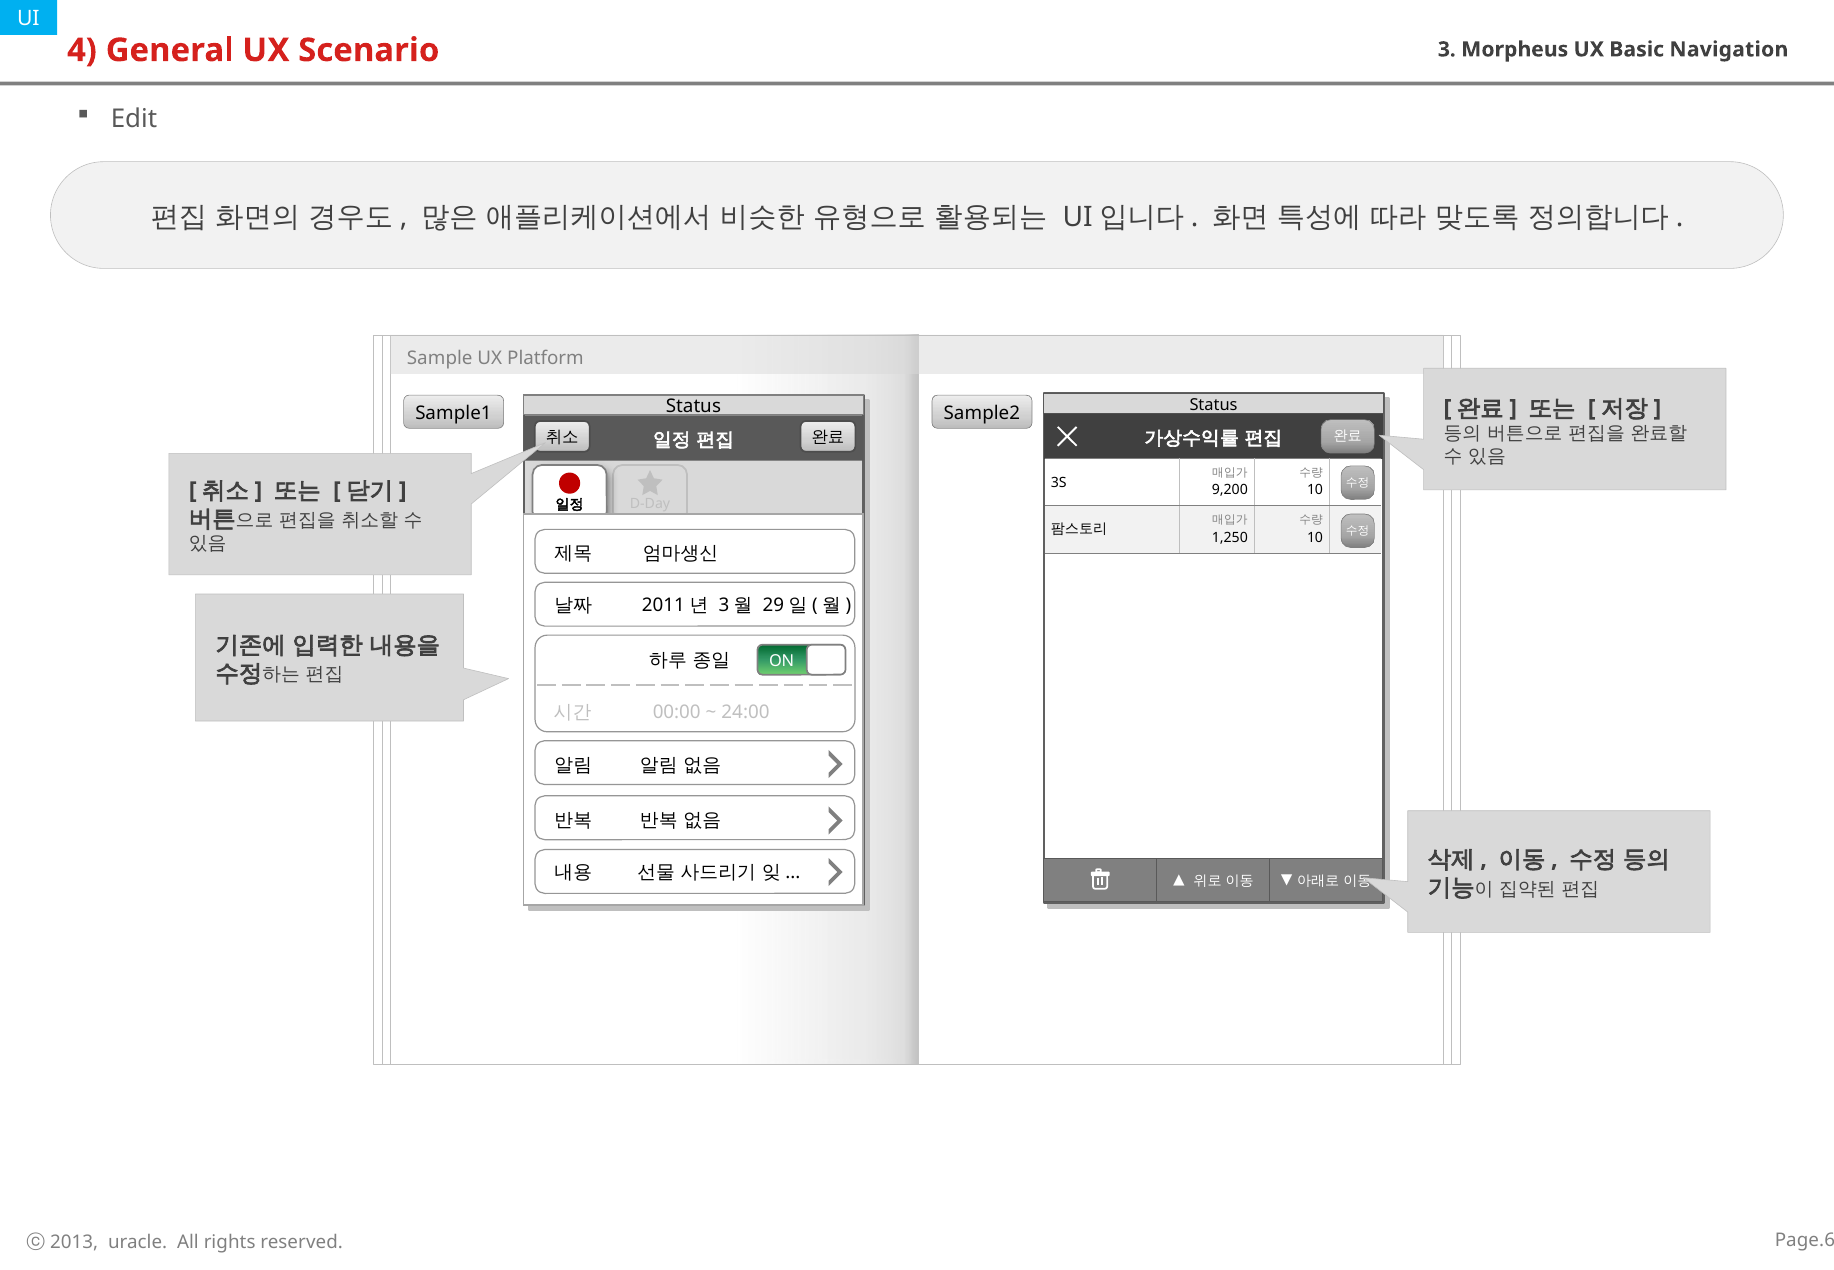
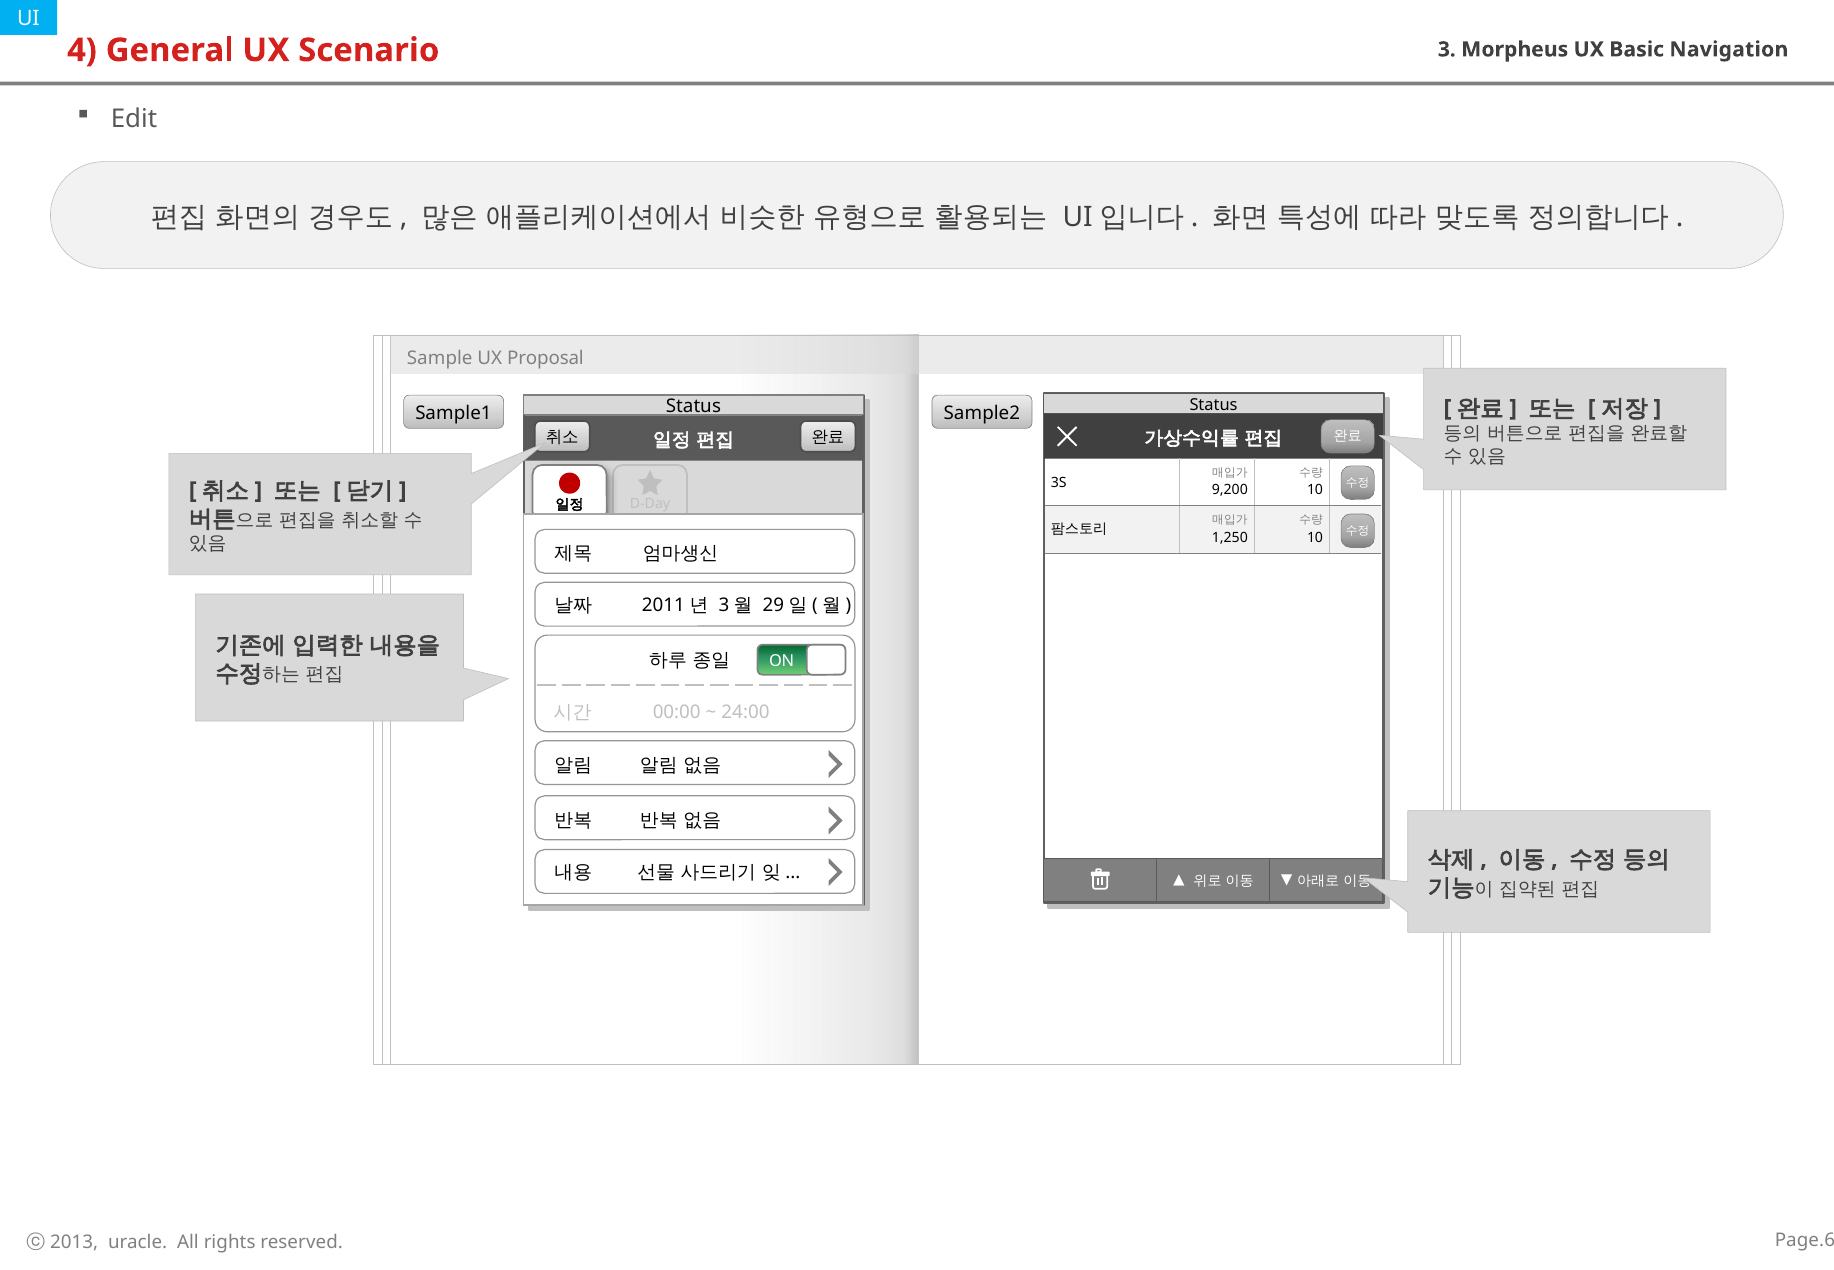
Platform: Platform -> Proposal
